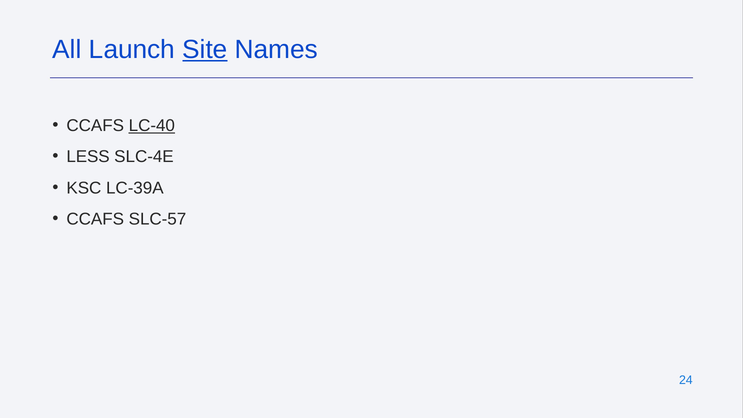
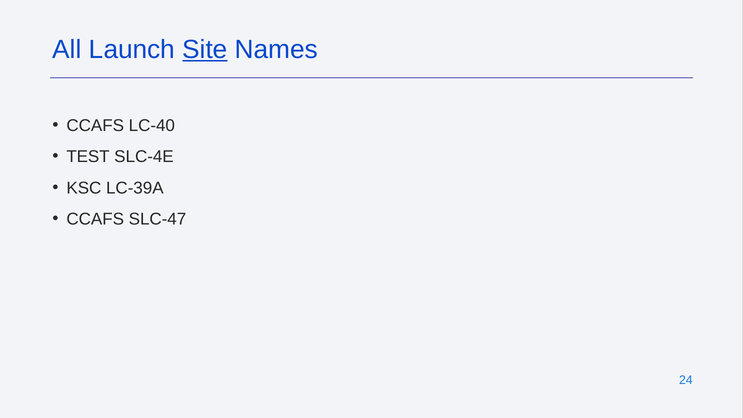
LC-40 underline: present -> none
LESS: LESS -> TEST
SLC-57: SLC-57 -> SLC-47
